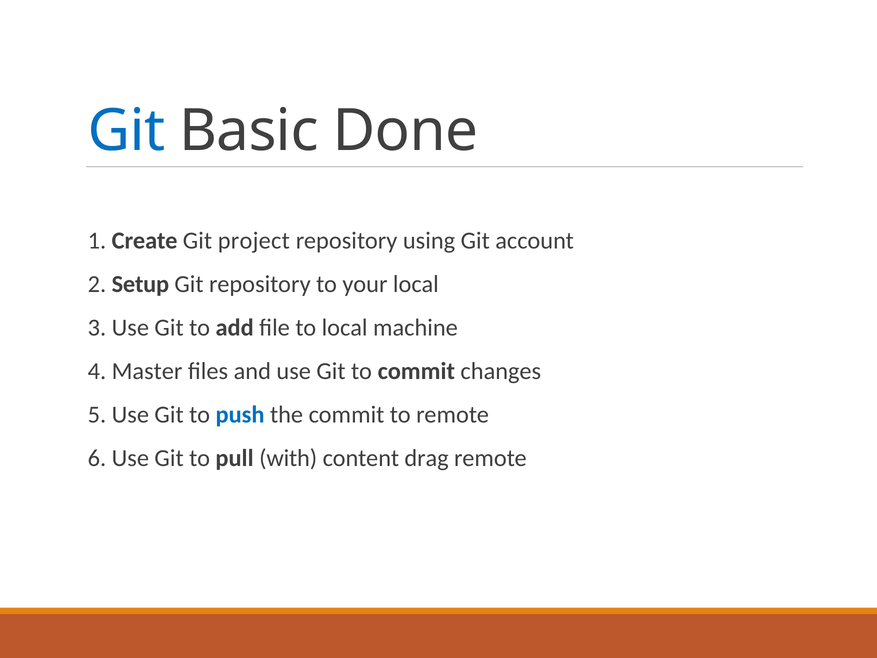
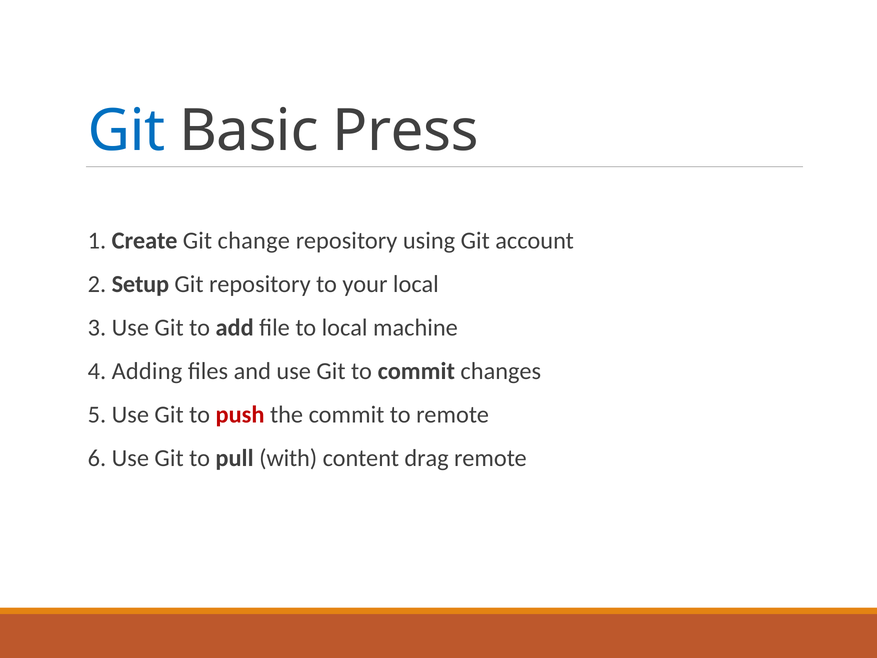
Done: Done -> Press
project: project -> change
Master: Master -> Adding
push colour: blue -> red
